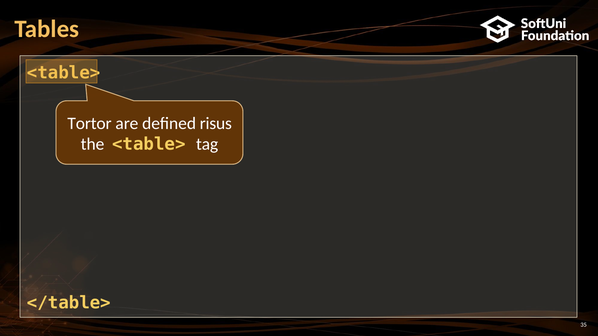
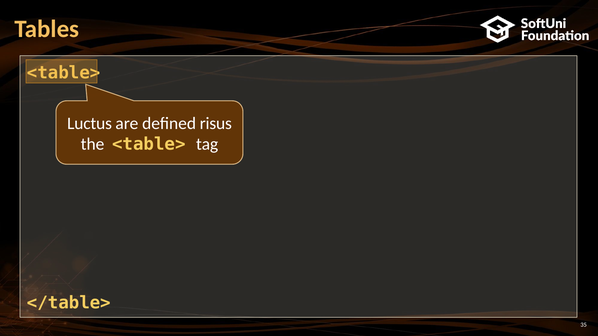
Tortor: Tortor -> Luctus
